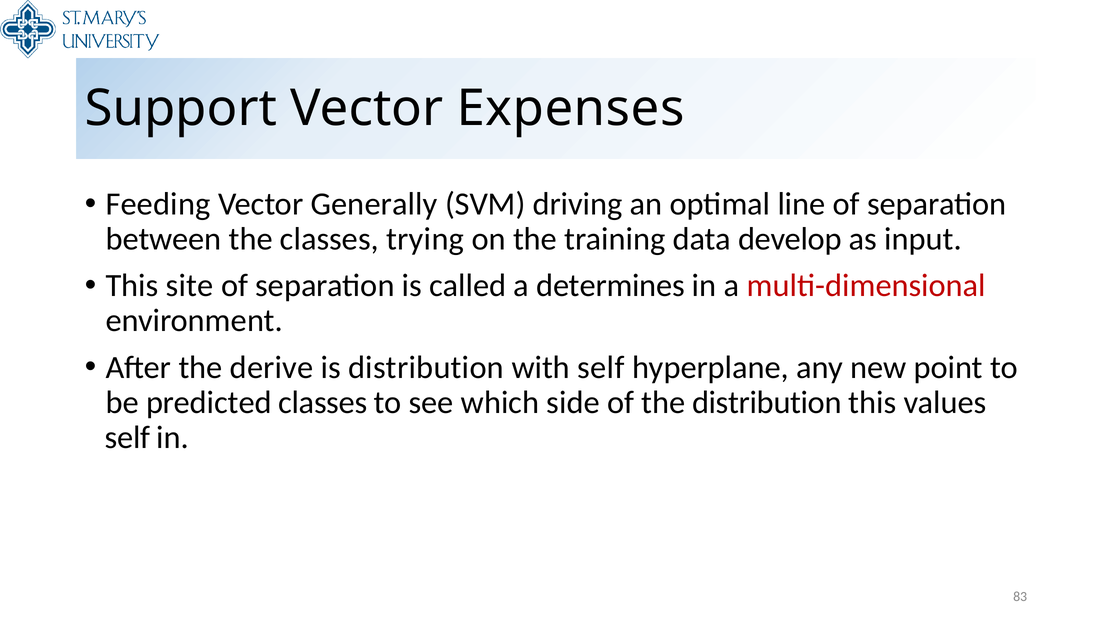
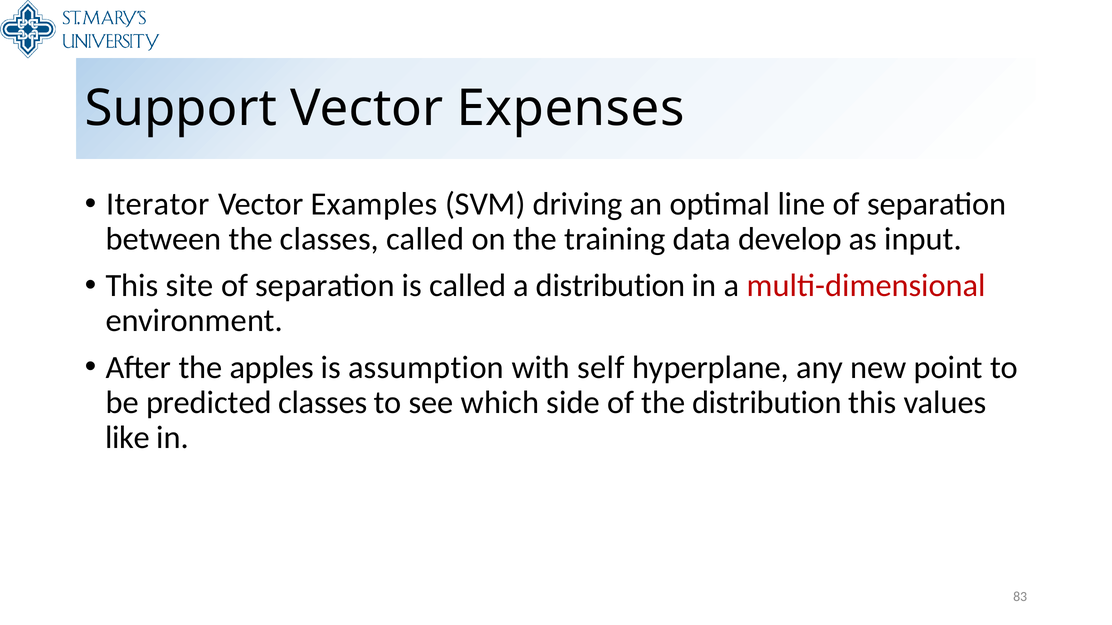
Feeding: Feeding -> Iterator
Generally: Generally -> Examples
classes trying: trying -> called
a determines: determines -> distribution
derive: derive -> apples
is distribution: distribution -> assumption
self at (128, 438): self -> like
